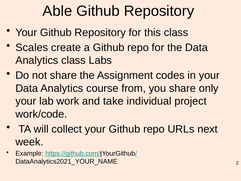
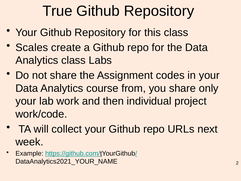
Able: Able -> True
take: take -> then
